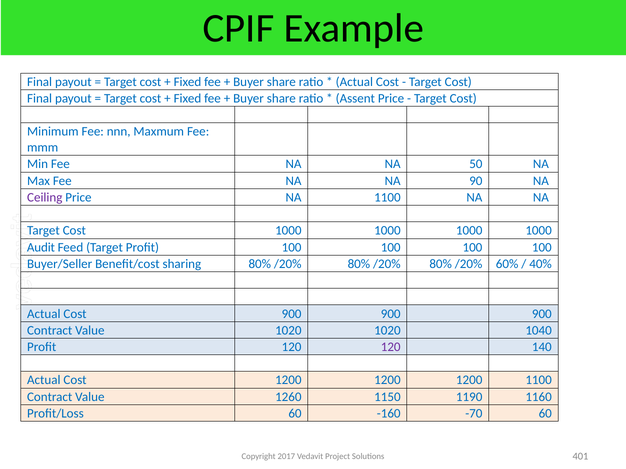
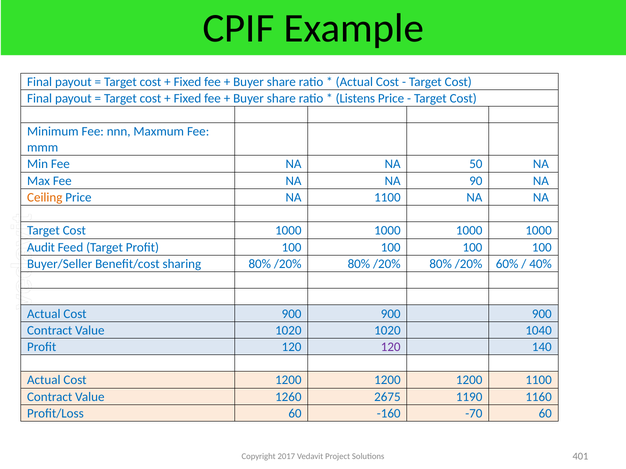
Assent: Assent -> Listens
Ceiling colour: purple -> orange
1150: 1150 -> 2675
